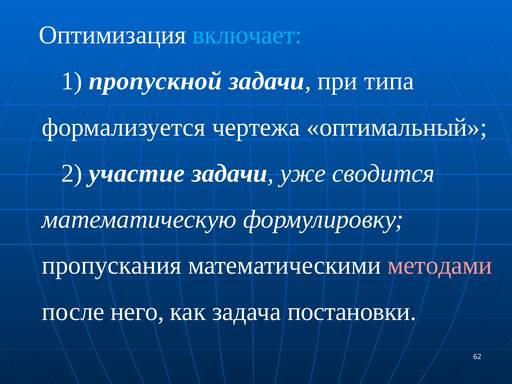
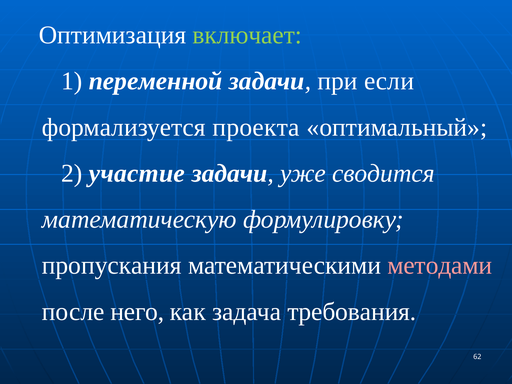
включает colour: light blue -> light green
пропускной: пропускной -> переменной
типа: типа -> если
чертежа: чертежа -> проекта
постановки: постановки -> требования
